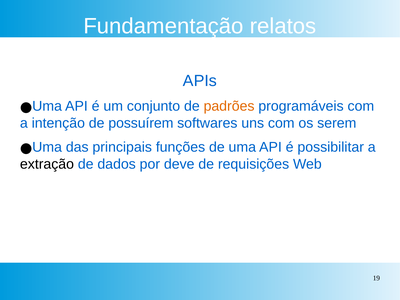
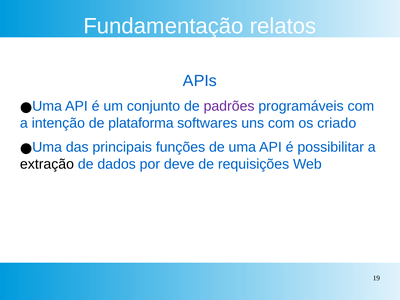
padrões colour: orange -> purple
possuírem: possuírem -> plataforma
serem: serem -> criado
